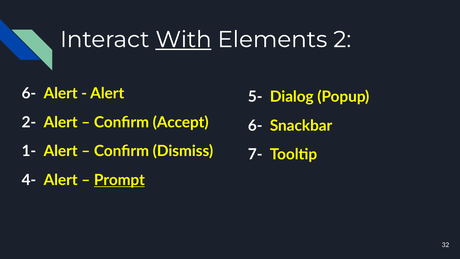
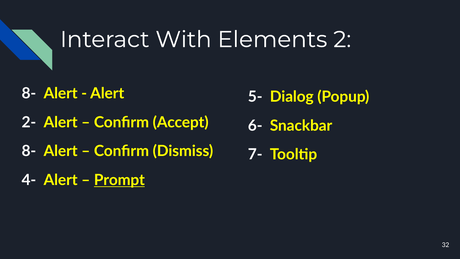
With underline: present -> none
6- at (29, 93): 6- -> 8-
1- at (29, 151): 1- -> 8-
